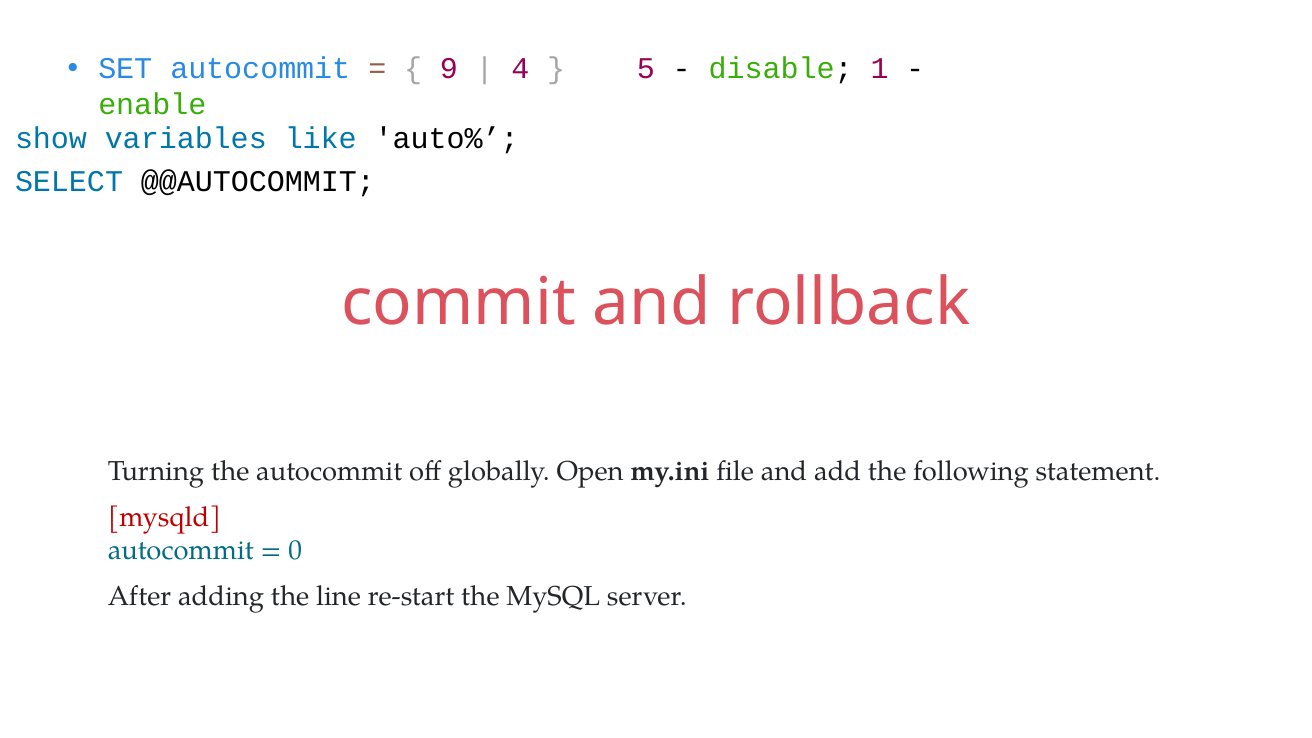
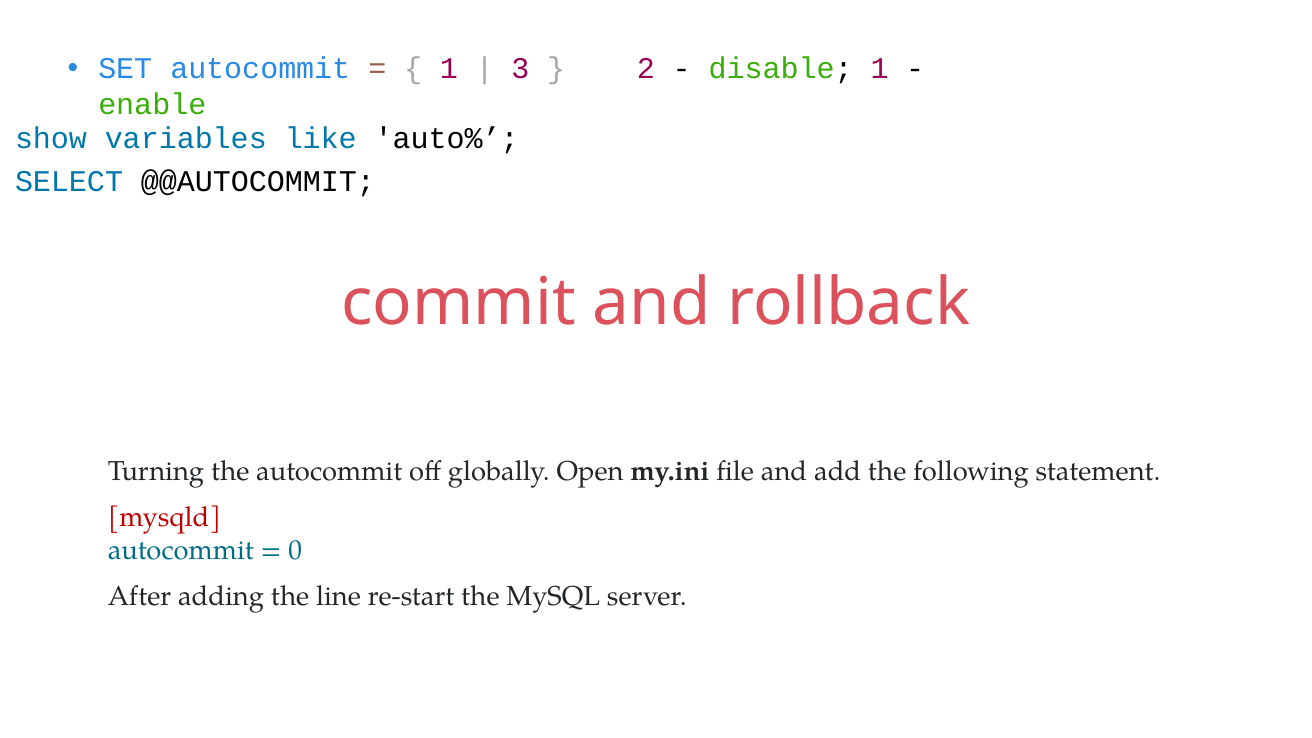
9 at (449, 69): 9 -> 1
4: 4 -> 3
5: 5 -> 2
